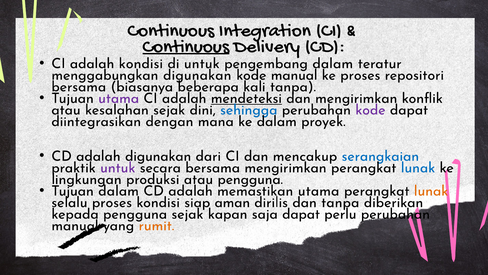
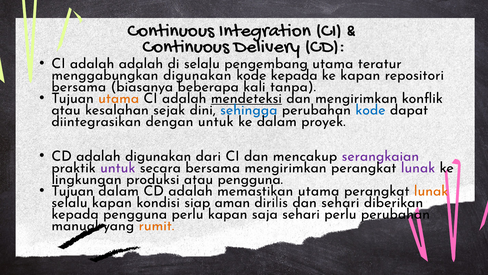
Continuous at (186, 45) underline: present -> none
adalah kondisi: kondisi -> adalah
di untuk: untuk -> selalu
pengembang dalam: dalam -> utama
kode manual: manual -> kepada
ke proses: proses -> kapan
utama at (119, 98) colour: purple -> orange
kode at (370, 110) colour: purple -> blue
dengan mana: mana -> untuk
serangkaian colour: blue -> purple
lunak at (418, 167) colour: blue -> purple
selalu proses: proses -> kapan
dan tanpa: tanpa -> sehari
pengguna sejak: sejak -> perlu
saja dapat: dapat -> sehari
